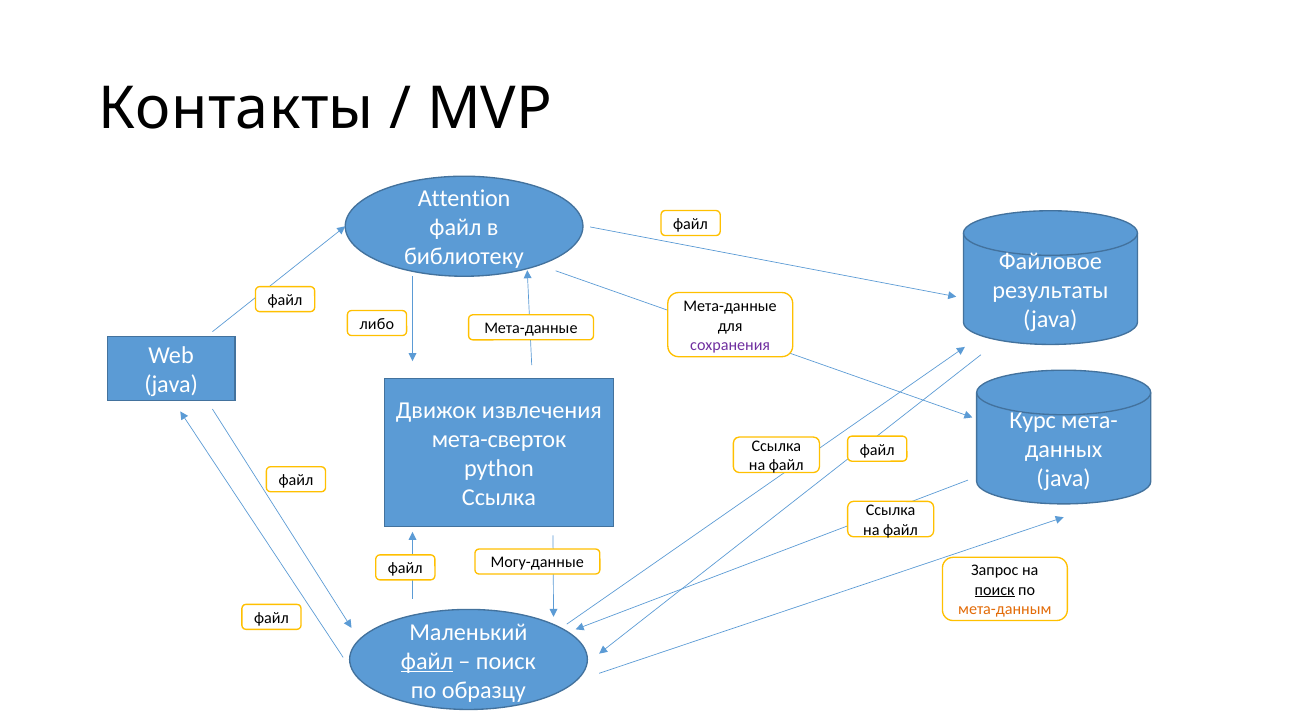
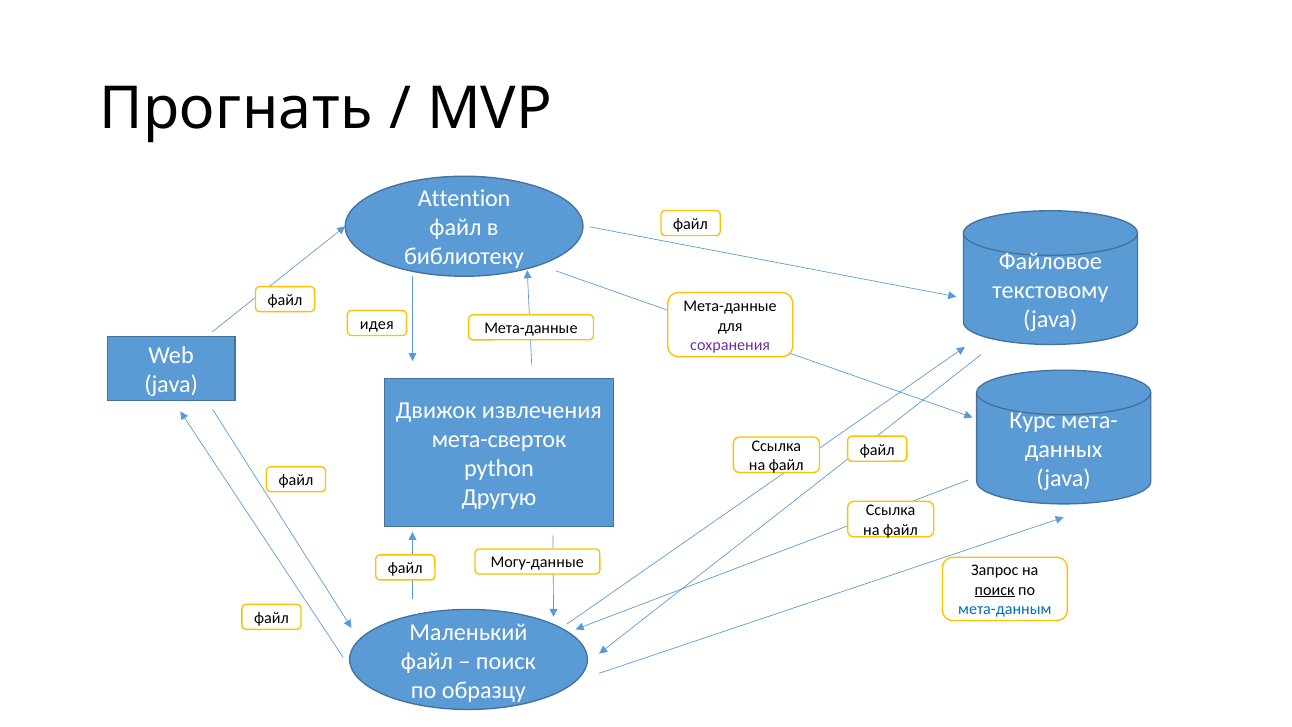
Контакты: Контакты -> Прогнать
результаты: результаты -> текстовому
либо: либо -> идея
Ссылка at (499, 497): Ссылка -> Другую
мета-данным colour: orange -> blue
файл at (427, 661) underline: present -> none
